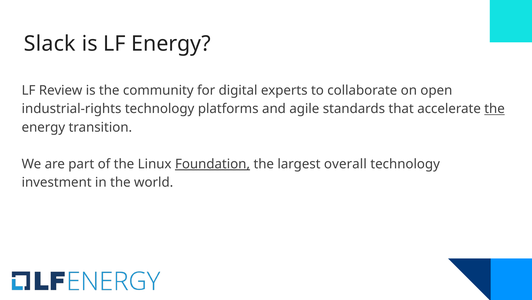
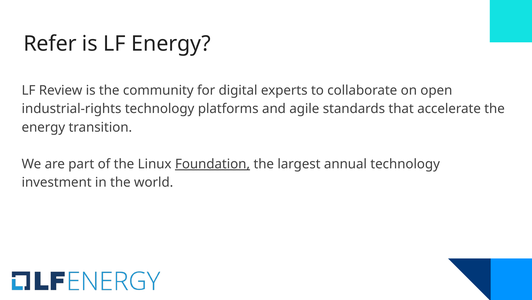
Slack: Slack -> Refer
the at (495, 109) underline: present -> none
overall: overall -> annual
